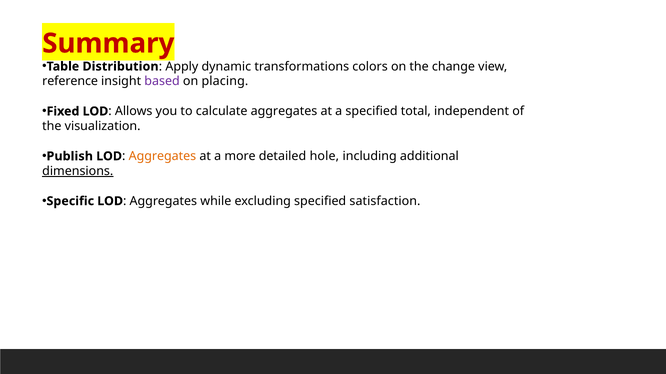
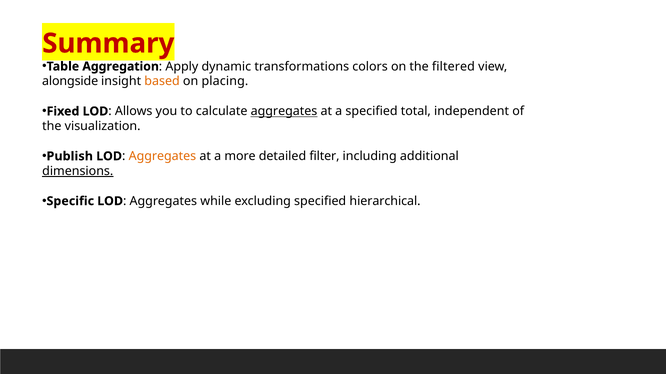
Distribution: Distribution -> Aggregation
change: change -> filtered
reference: reference -> alongside
based colour: purple -> orange
aggregates at (284, 111) underline: none -> present
hole: hole -> filter
satisfaction: satisfaction -> hierarchical
